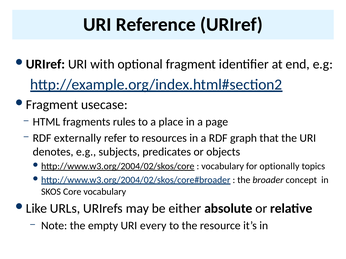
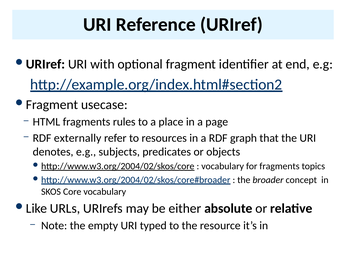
for optionally: optionally -> fragments
every: every -> typed
